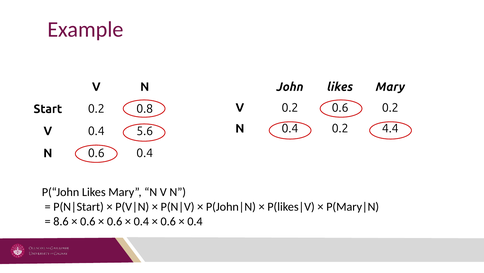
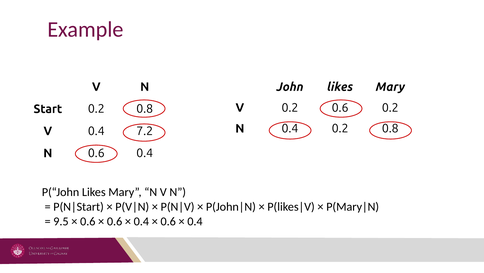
0.4 0.2 4.4: 4.4 -> 0.8
5.6: 5.6 -> 7.2
8.6: 8.6 -> 9.5
